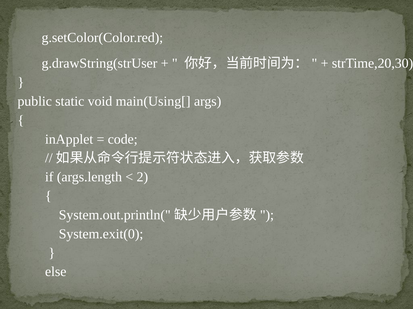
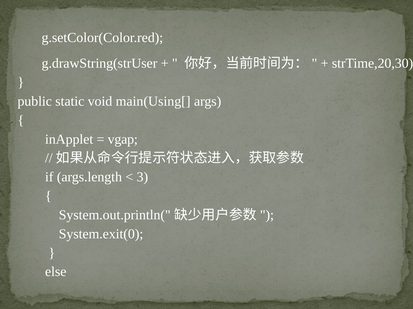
code: code -> vgap
2: 2 -> 3
